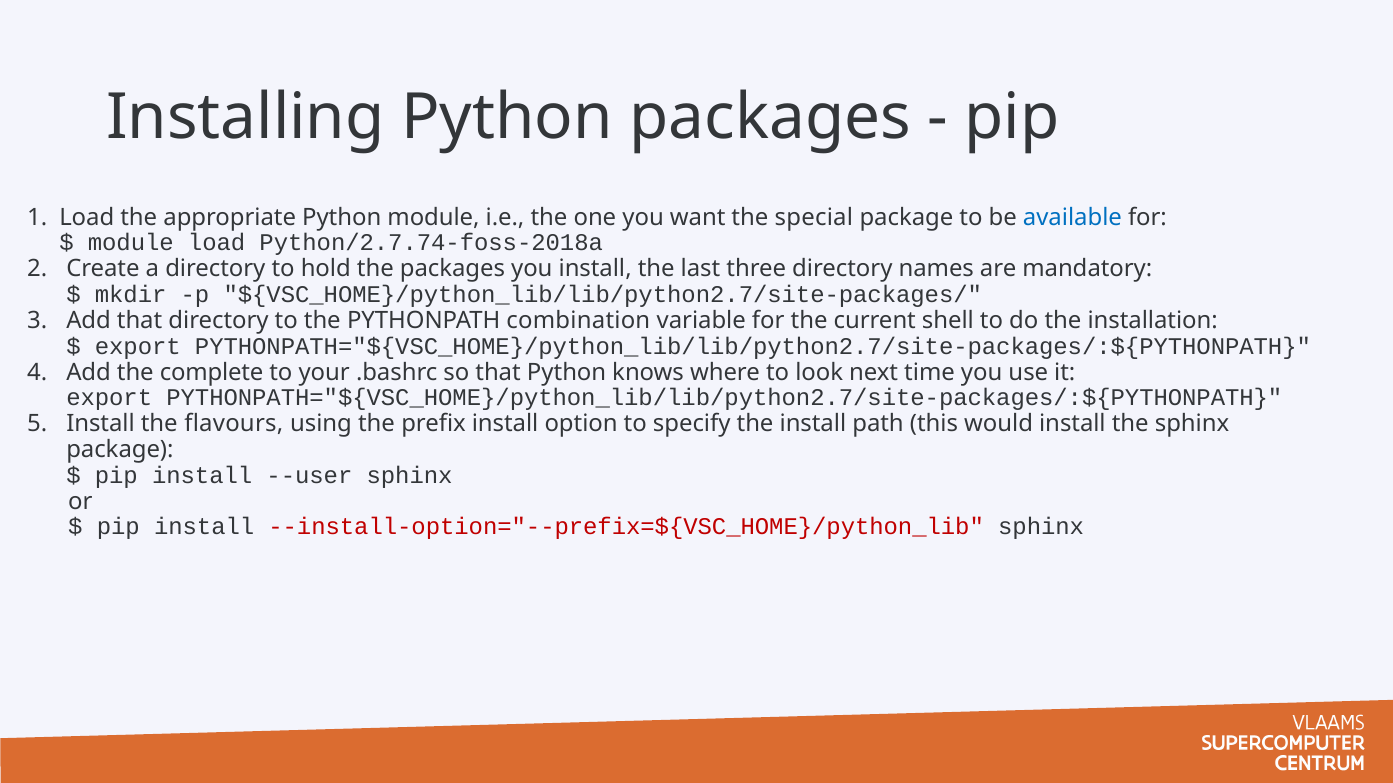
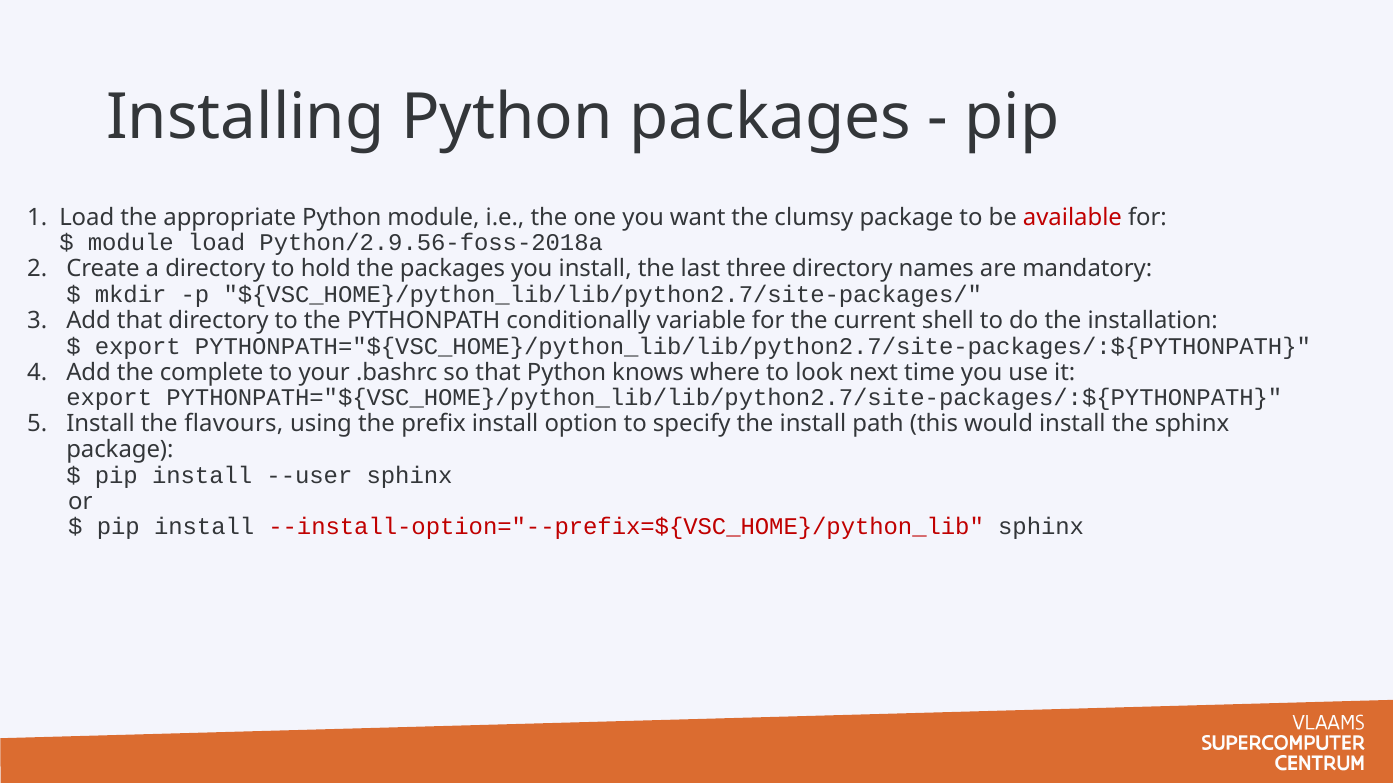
special: special -> clumsy
available colour: blue -> red
Python/2.7.74-foss-2018a: Python/2.7.74-foss-2018a -> Python/2.9.56-foss-2018a
combination: combination -> conditionally
